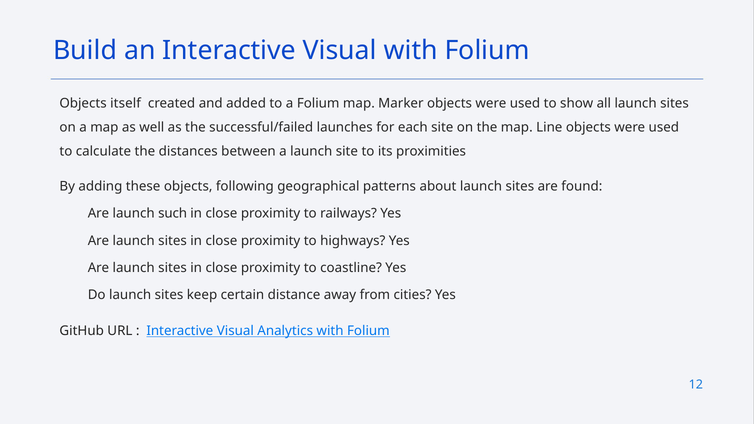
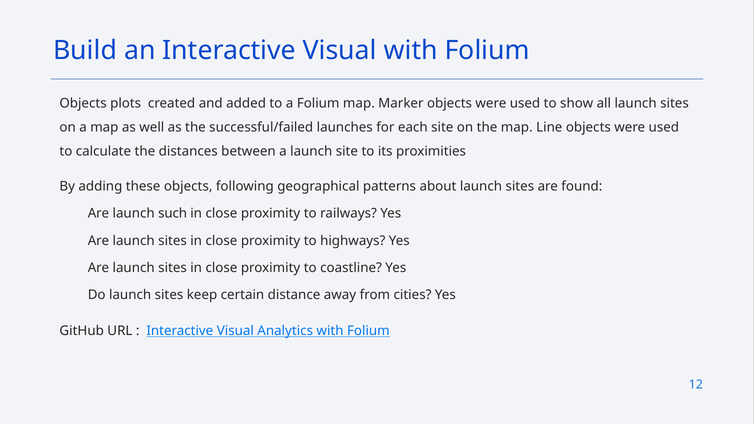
itself: itself -> plots
